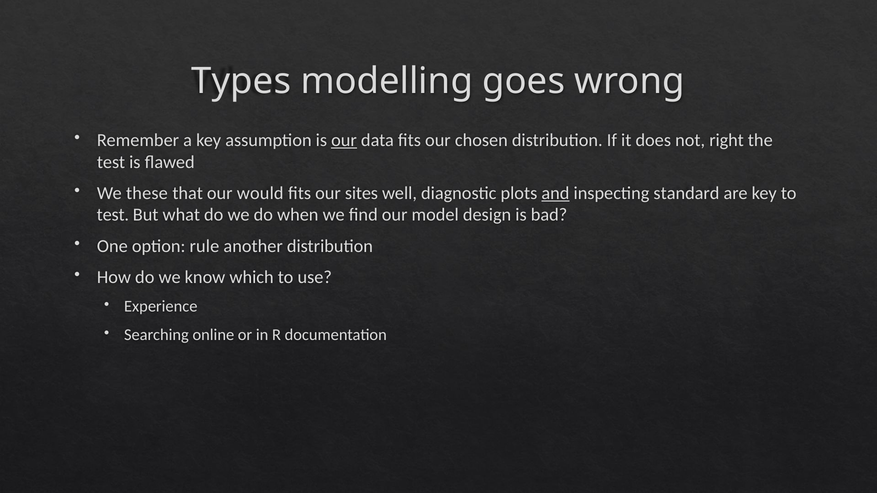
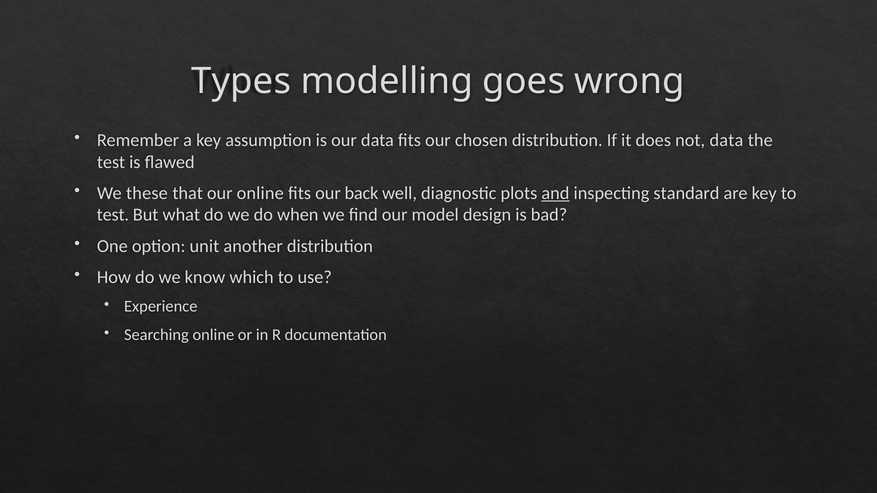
our at (344, 140) underline: present -> none
not right: right -> data
our would: would -> online
sites: sites -> back
rule: rule -> unit
